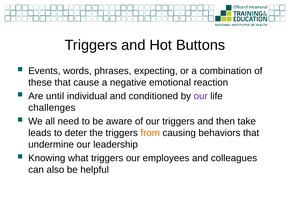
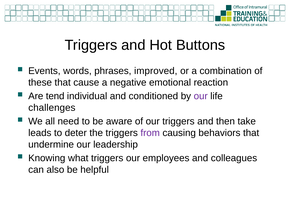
expecting: expecting -> improved
until: until -> tend
from colour: orange -> purple
